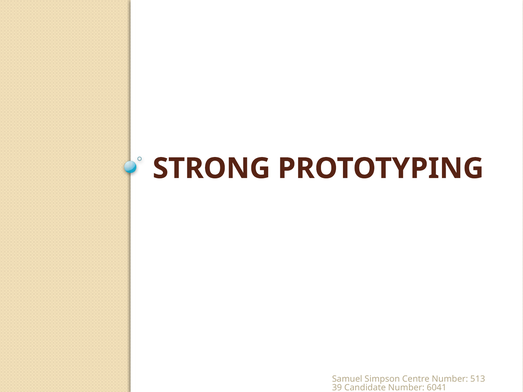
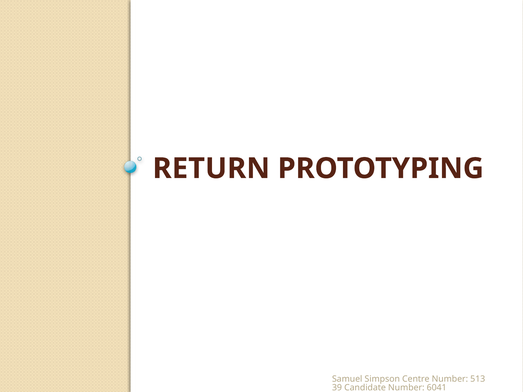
STRONG: STRONG -> RETURN
